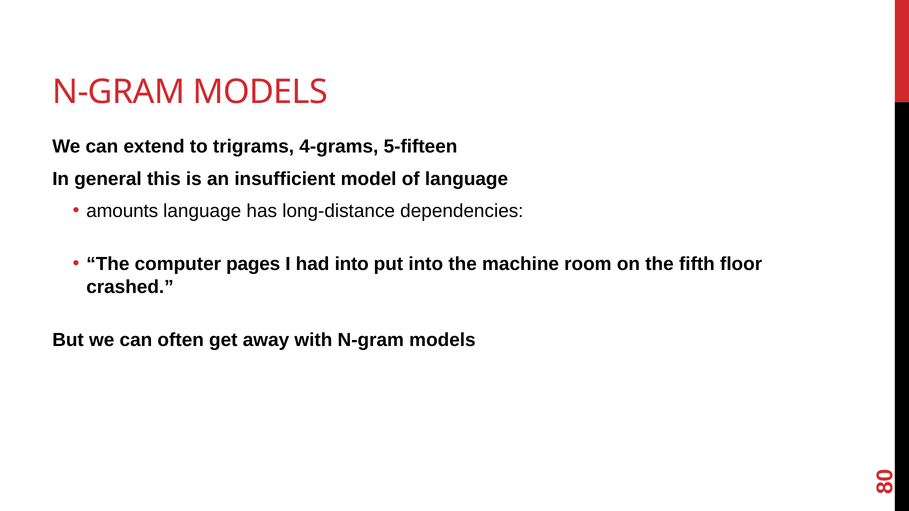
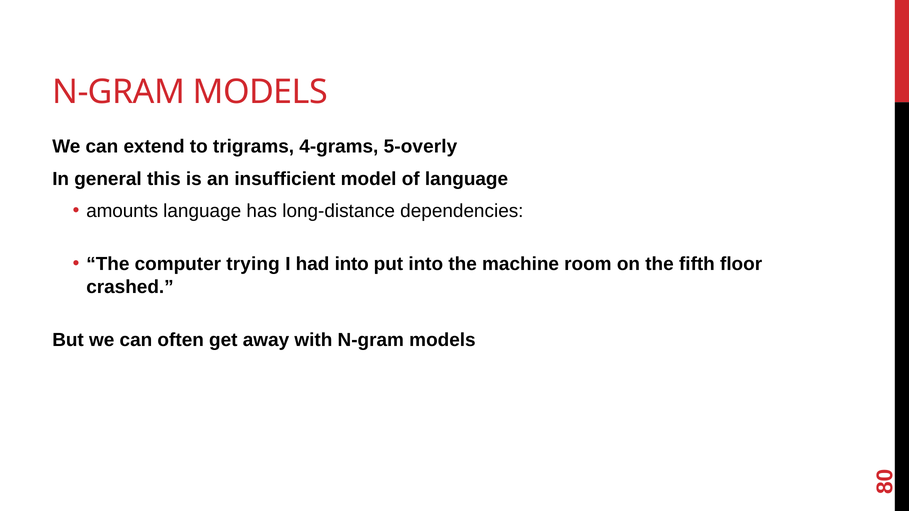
5-fifteen: 5-fifteen -> 5-overly
pages: pages -> trying
